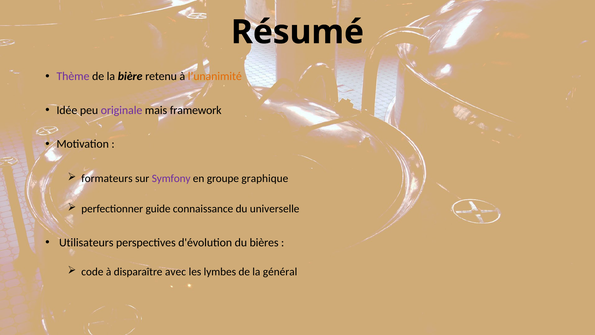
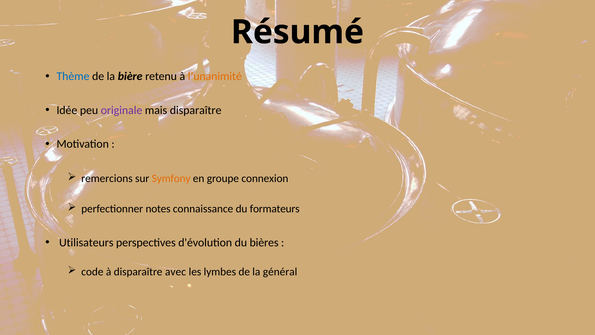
Thème colour: purple -> blue
mais framework: framework -> disparaître
formateurs: formateurs -> remercions
Symfony colour: purple -> orange
graphique: graphique -> connexion
guide: guide -> notes
universelle: universelle -> formateurs
